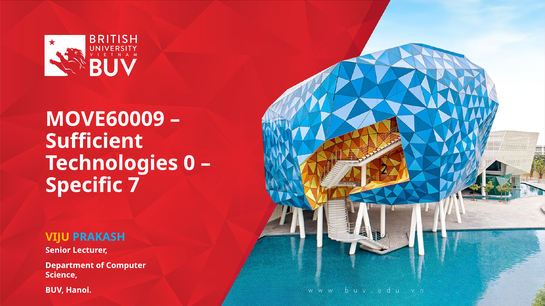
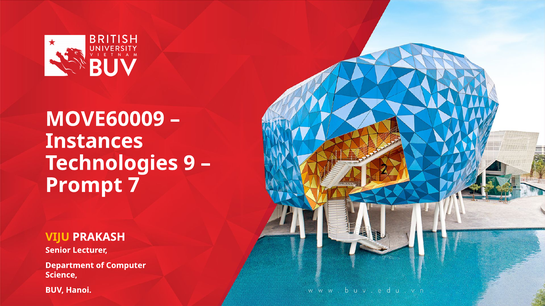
Sufficient: Sufficient -> Instances
0: 0 -> 9
Specific: Specific -> Prompt
PRAKASH colour: light blue -> white
